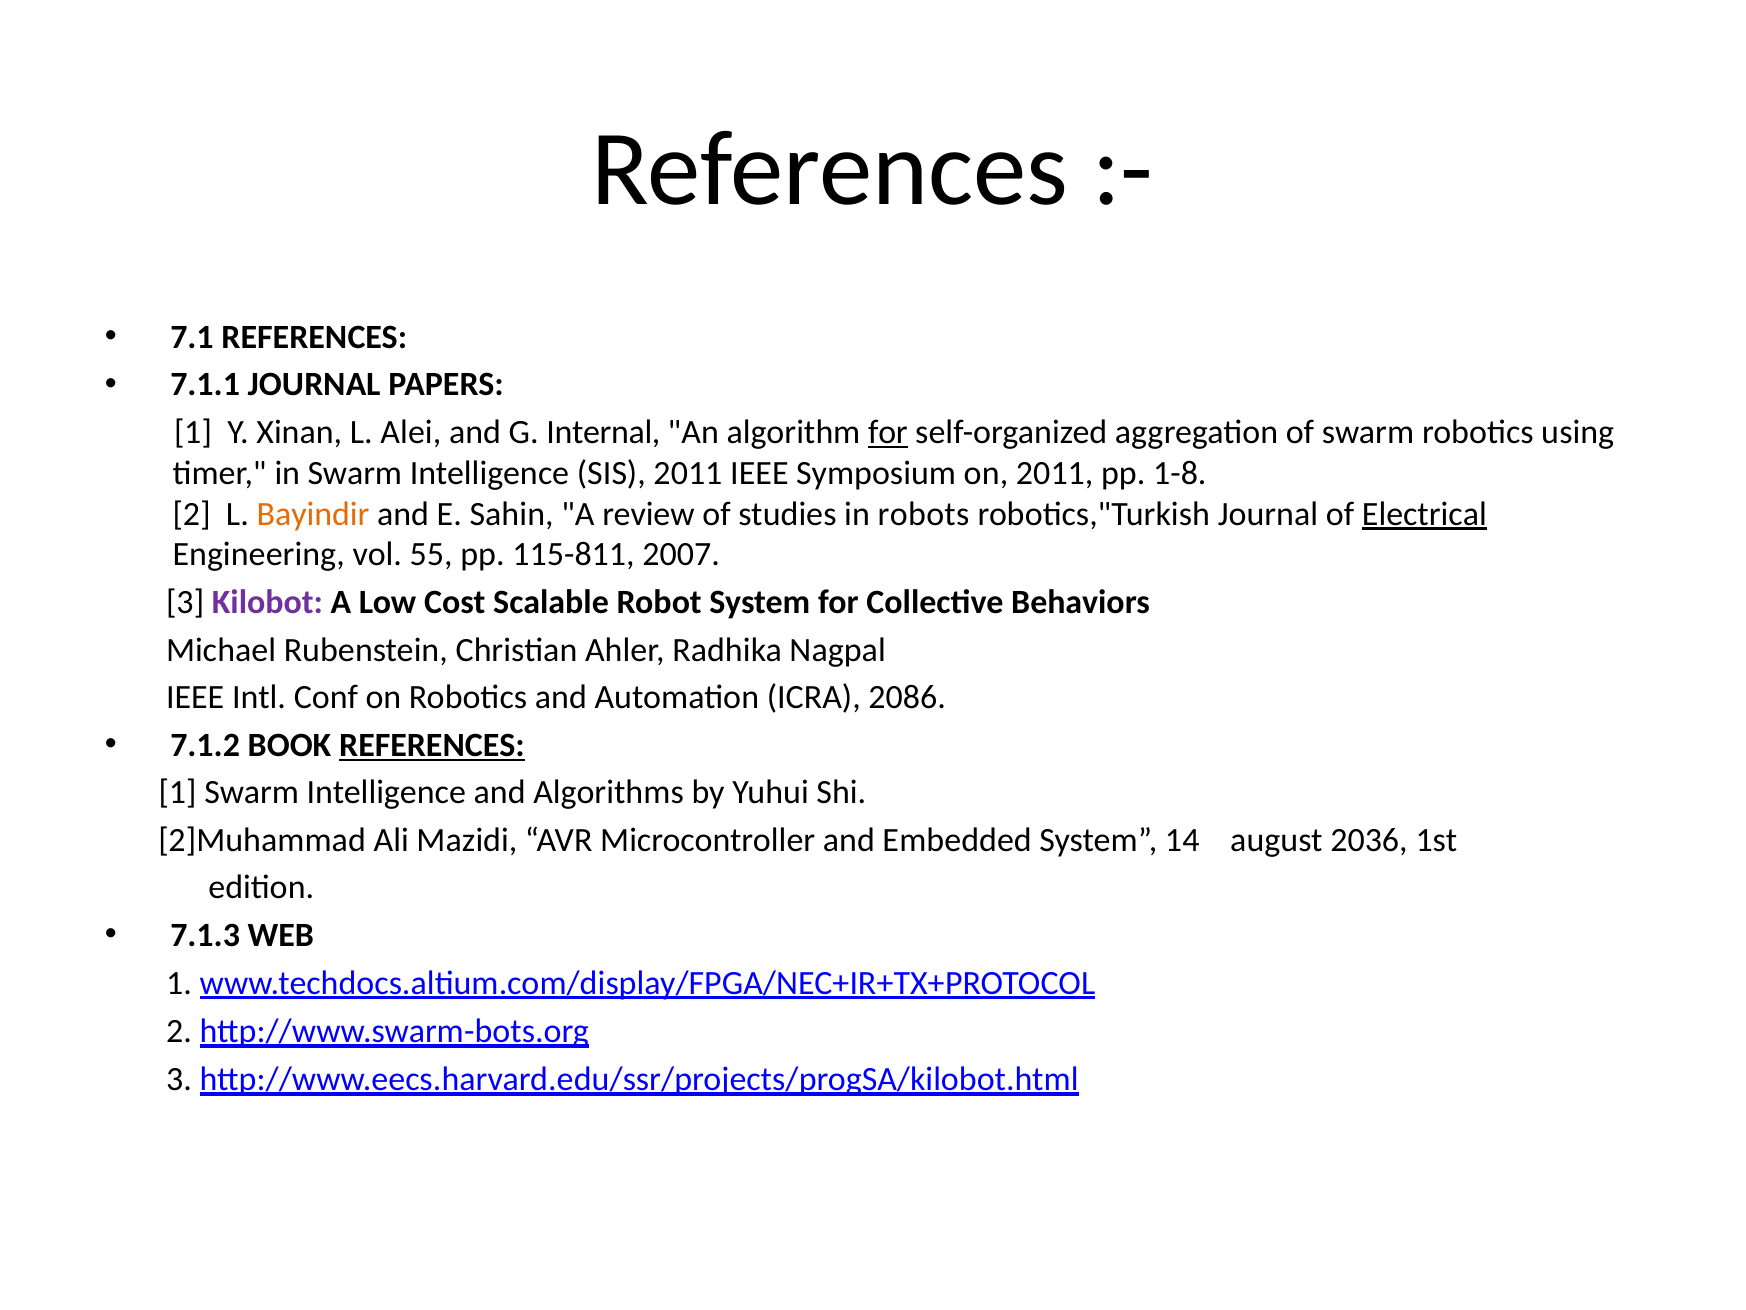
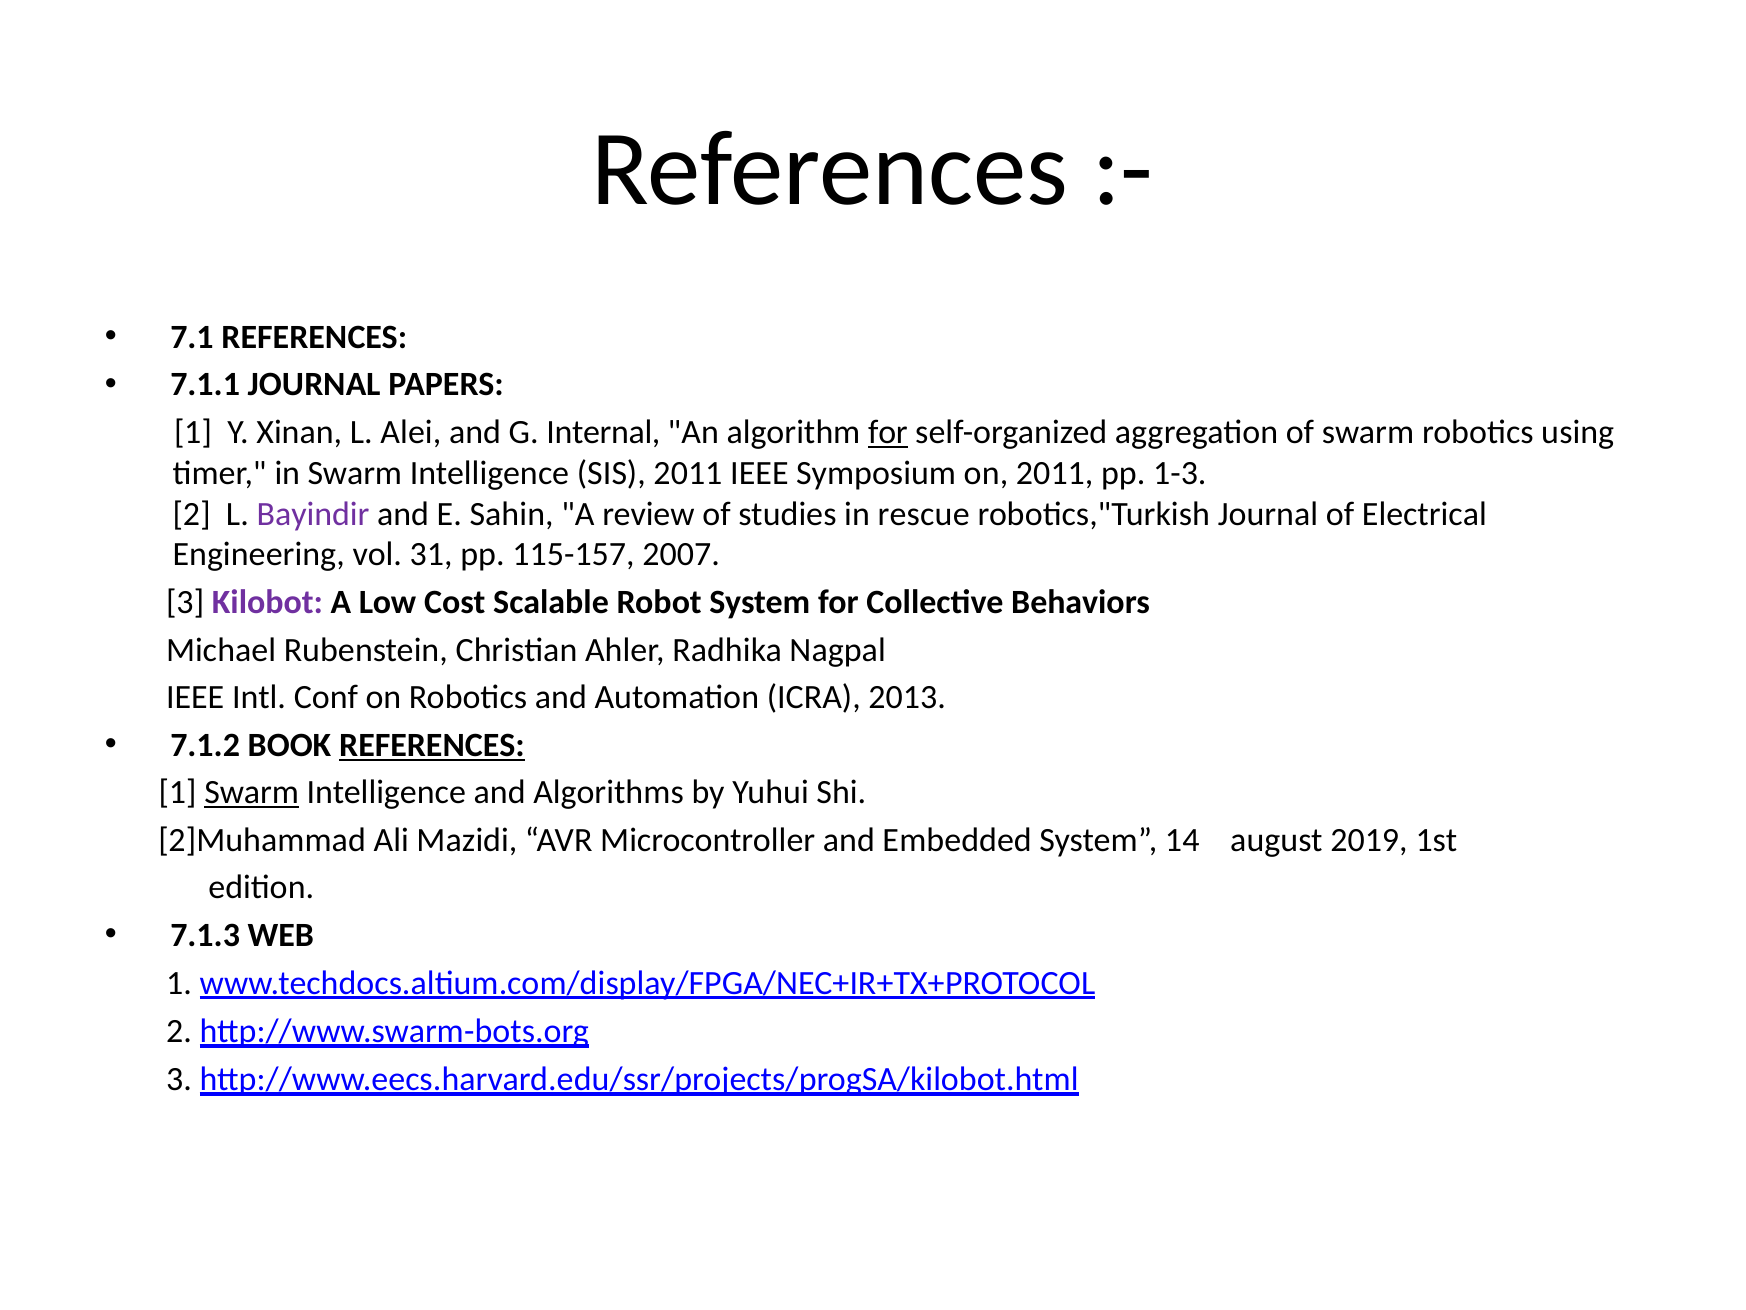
1-8: 1-8 -> 1-3
Bayindir colour: orange -> purple
robots: robots -> rescue
Electrical underline: present -> none
55: 55 -> 31
115-811: 115-811 -> 115-157
2086: 2086 -> 2013
Swarm at (252, 792) underline: none -> present
2036: 2036 -> 2019
